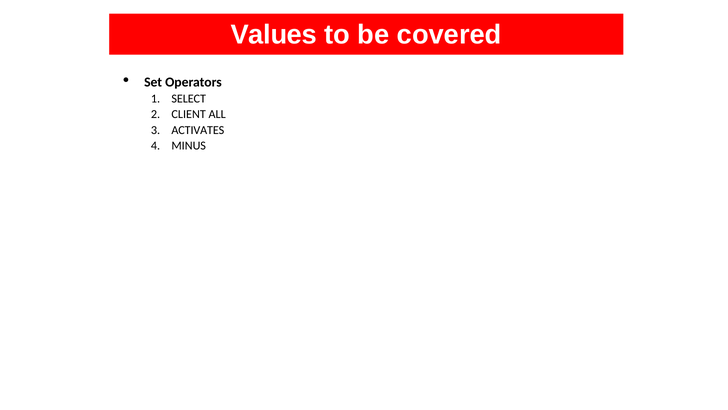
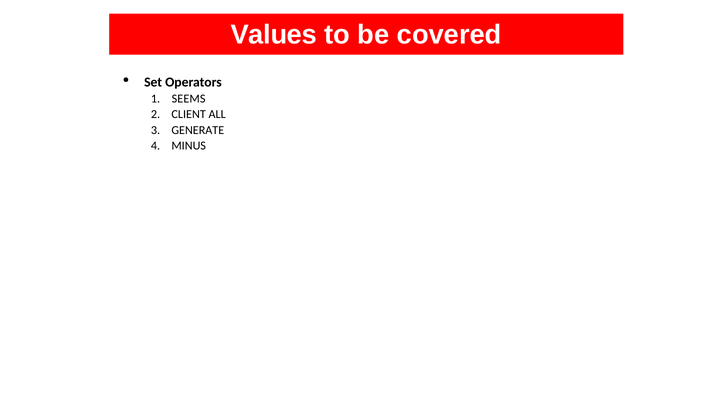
SELECT: SELECT -> SEEMS
ACTIVATES: ACTIVATES -> GENERATE
